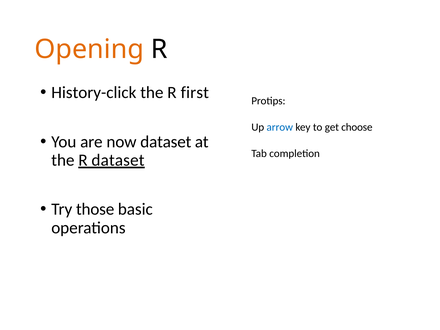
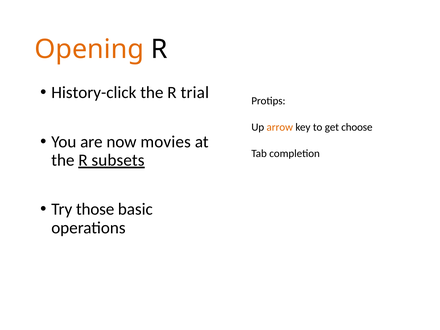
first: first -> trial
arrow colour: blue -> orange
now dataset: dataset -> movies
R dataset: dataset -> subsets
